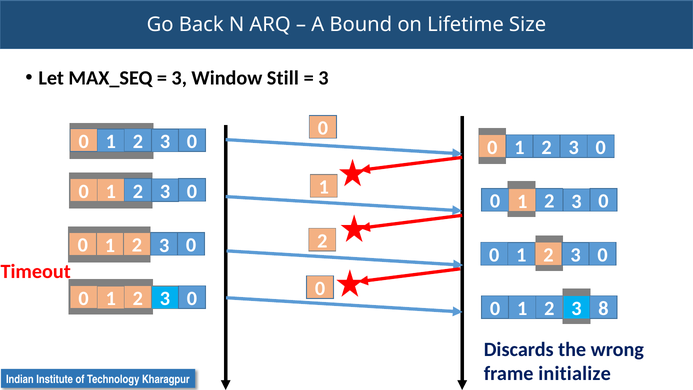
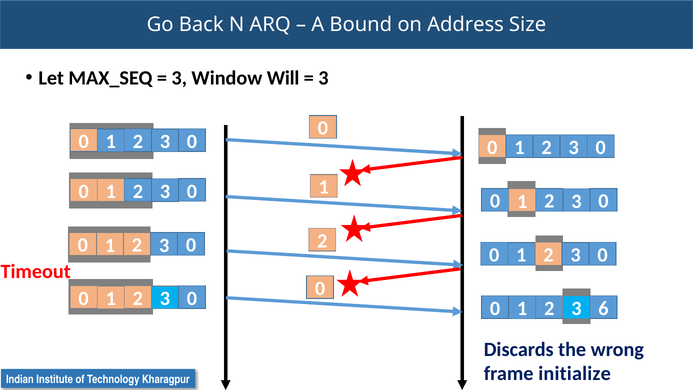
Lifetime: Lifetime -> Address
Still: Still -> Will
8: 8 -> 6
